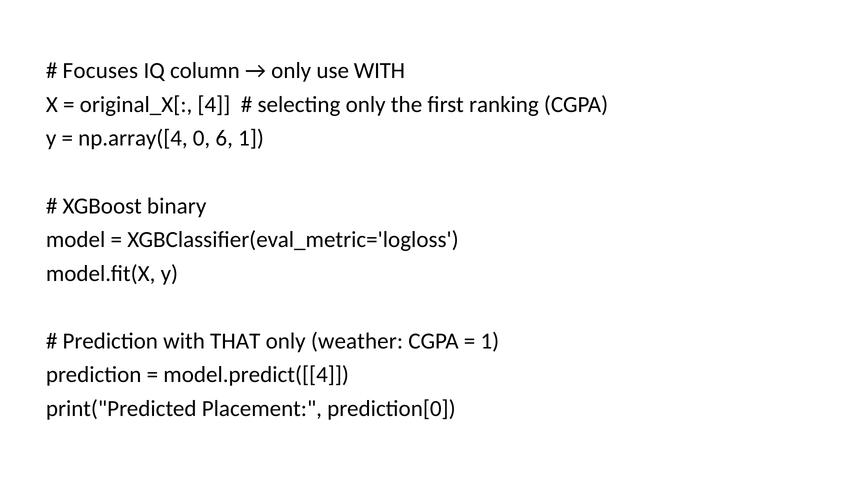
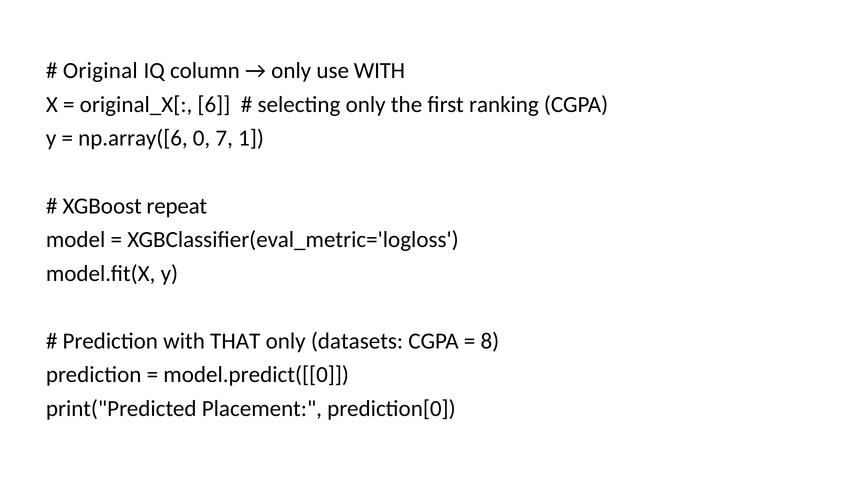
Focuses: Focuses -> Original
4: 4 -> 6
np.array([4: np.array([4 -> np.array([6
6: 6 -> 7
binary: binary -> repeat
weather: weather -> datasets
1 at (490, 341): 1 -> 8
model.predict([[4: model.predict([[4 -> model.predict([[0
